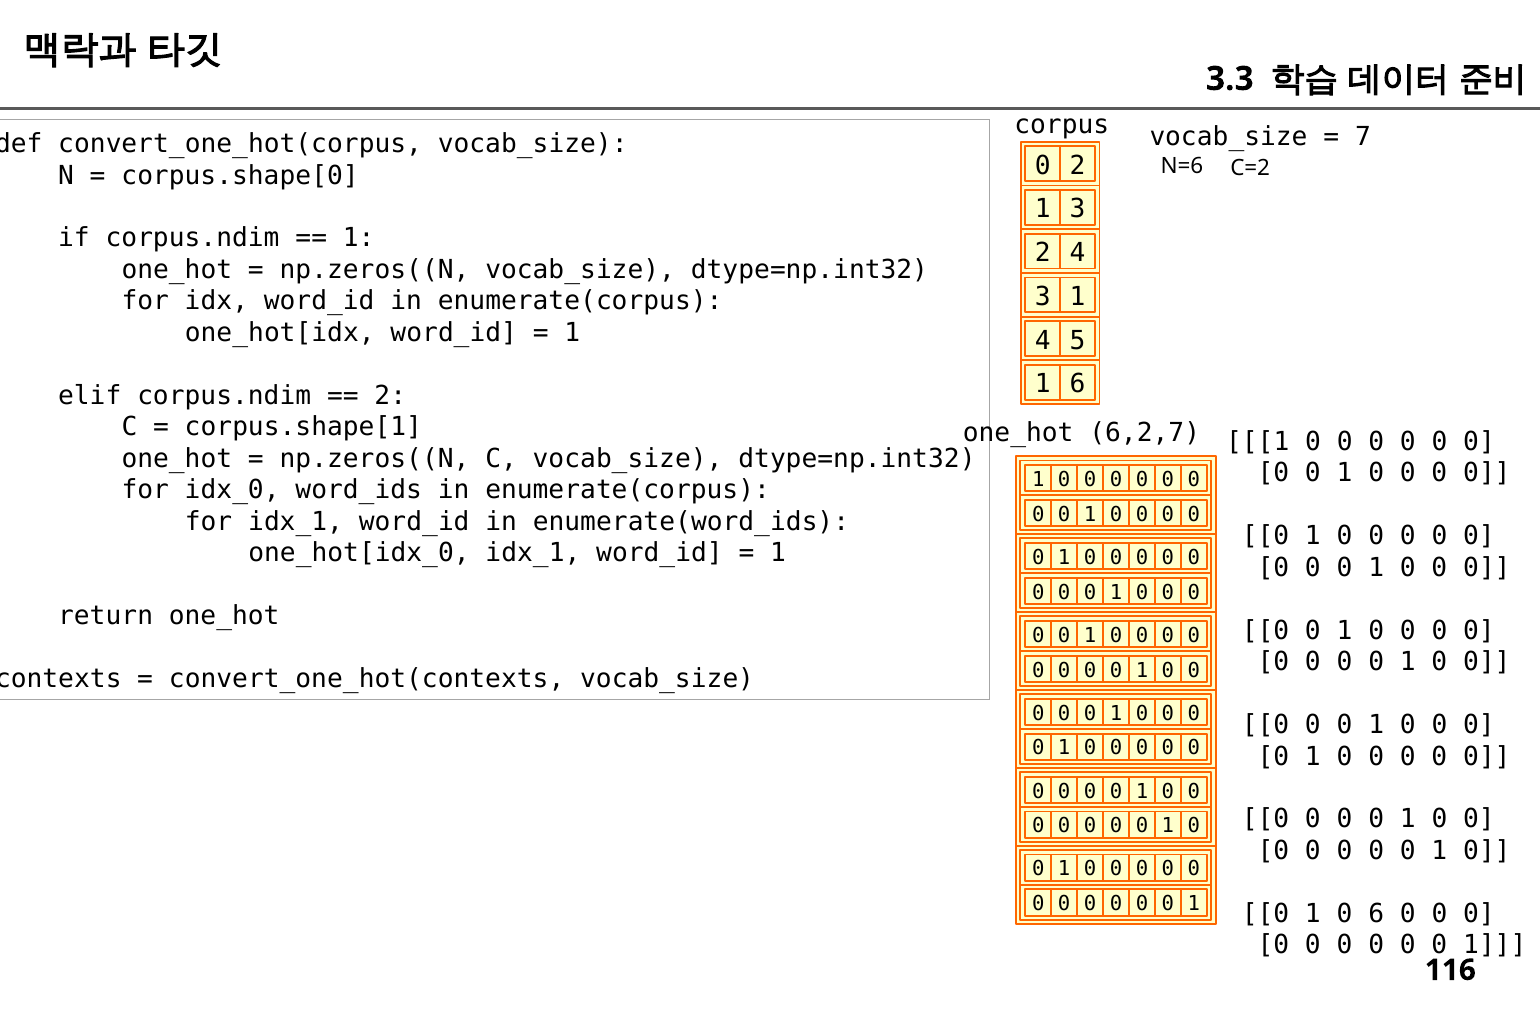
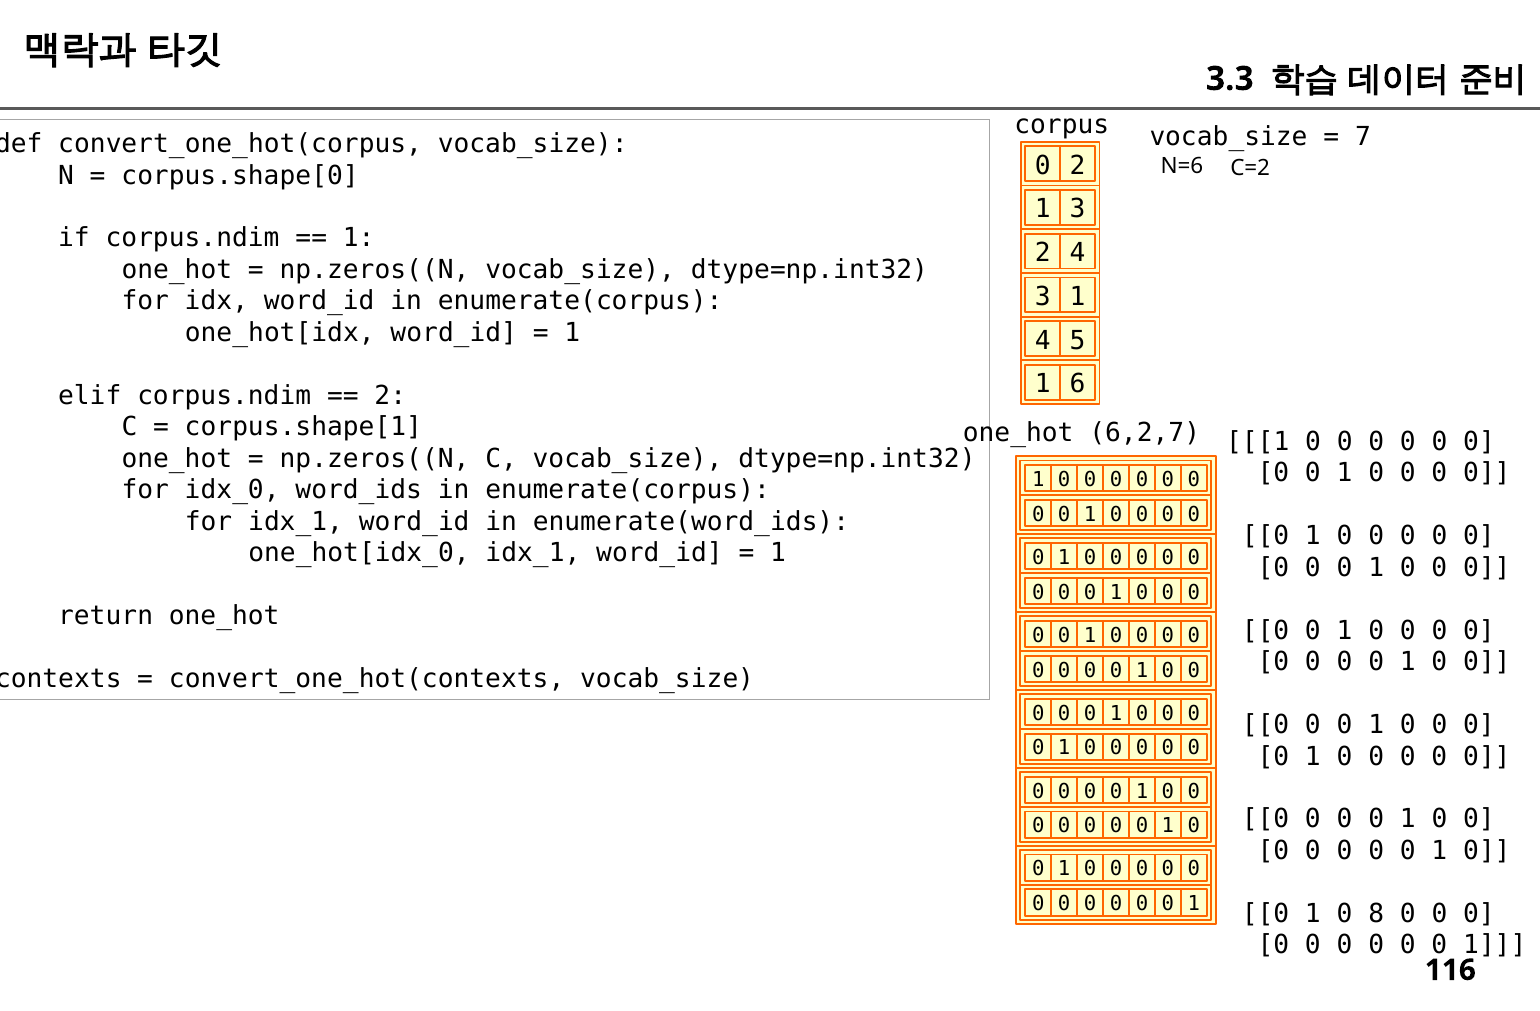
0 6: 6 -> 8
